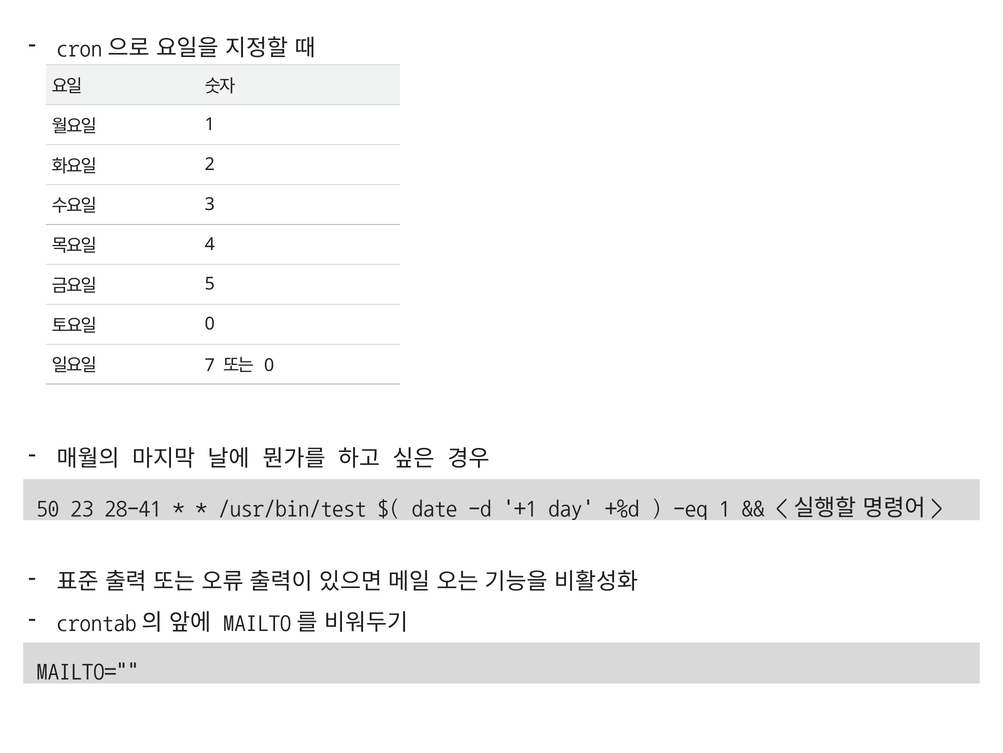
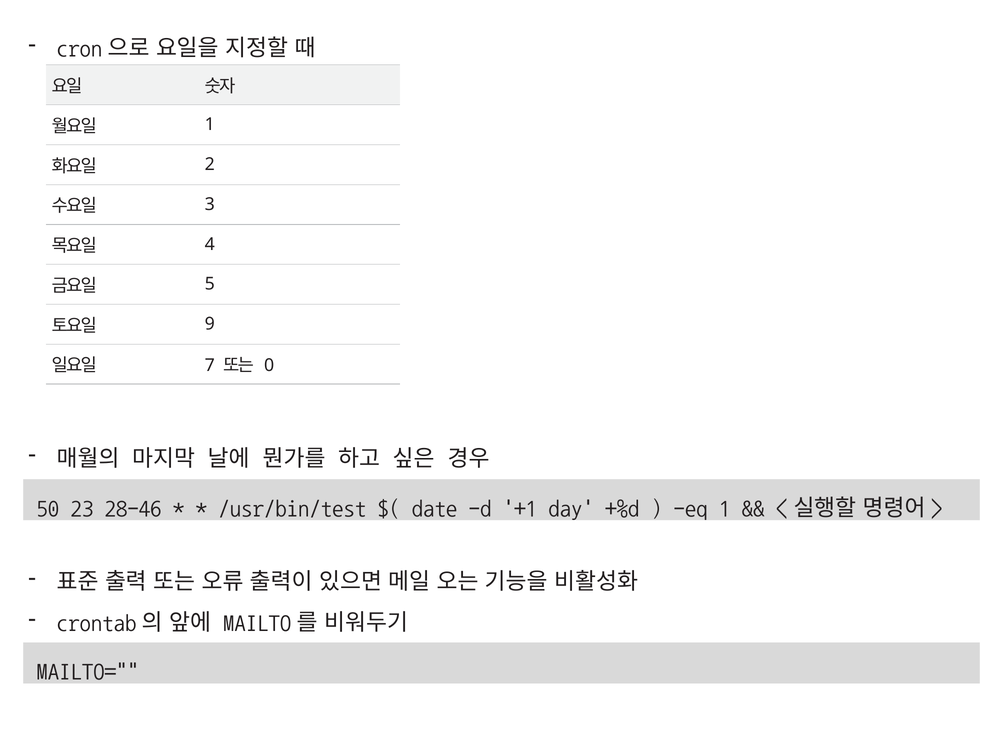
0 at (210, 324): 0 -> 9
28-41: 28-41 -> 28-46
